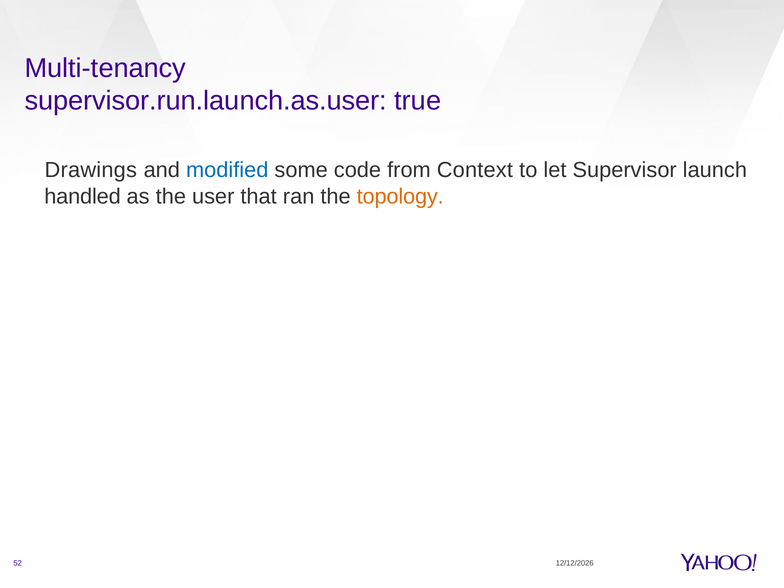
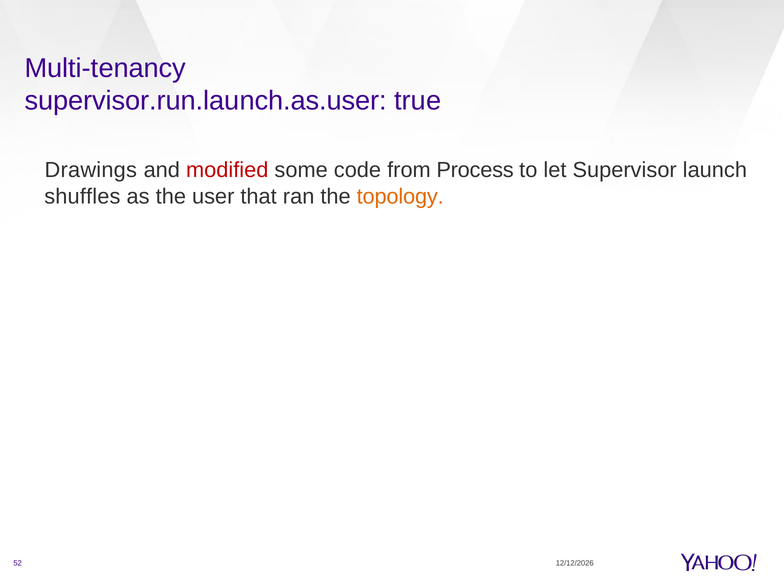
modified colour: blue -> red
Context: Context -> Process
handled: handled -> shuffles
